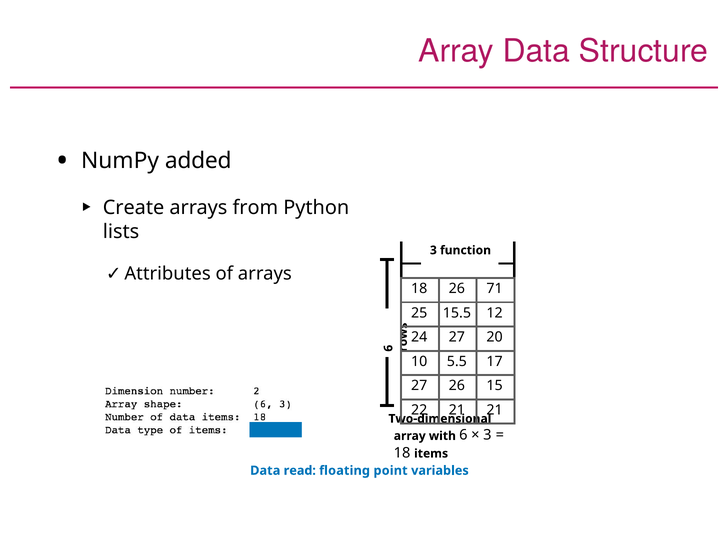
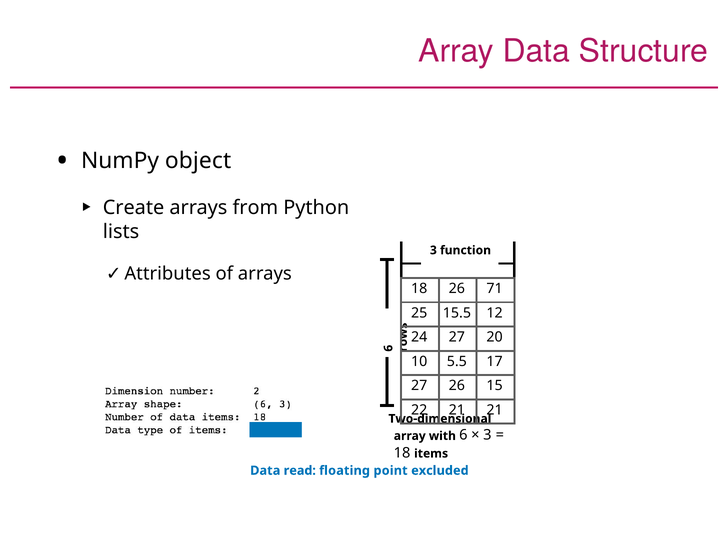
added: added -> object
variables: variables -> excluded
